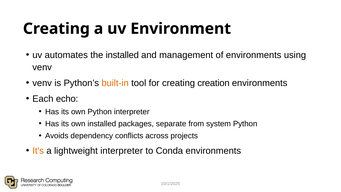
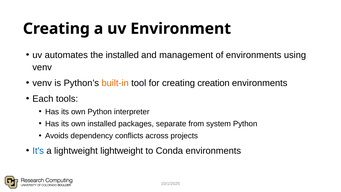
echo: echo -> tools
It's colour: orange -> blue
lightweight interpreter: interpreter -> lightweight
